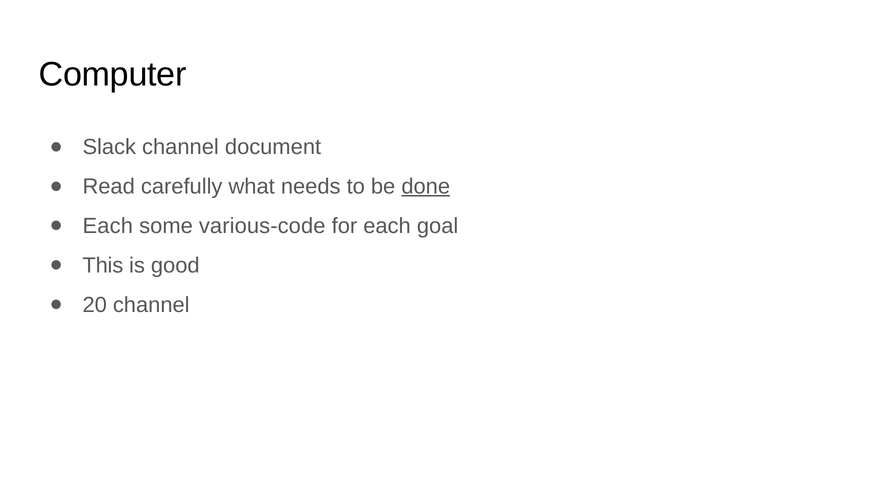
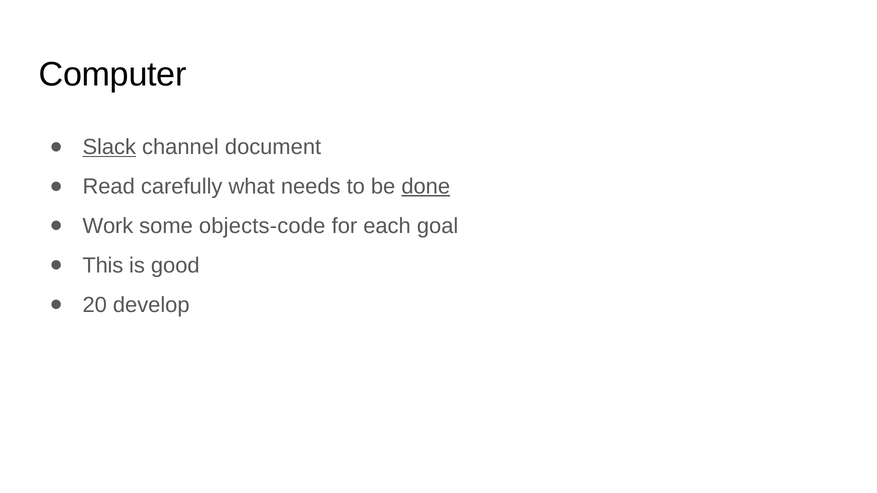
Slack underline: none -> present
Each at (108, 226): Each -> Work
various-code: various-code -> objects-code
20 channel: channel -> develop
